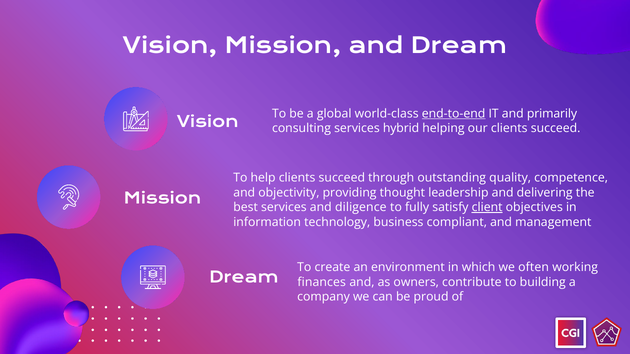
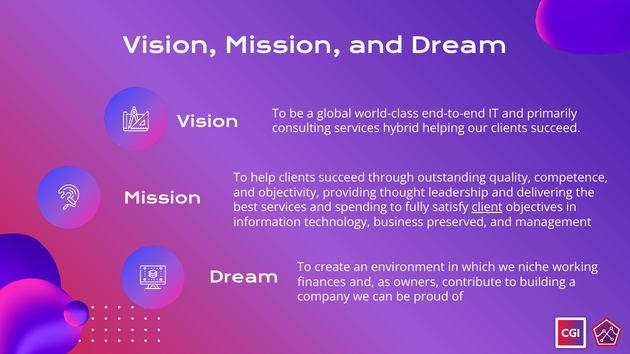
end-to-end underline: present -> none
diligence: diligence -> spending
compliant: compliant -> preserved
often: often -> niche
